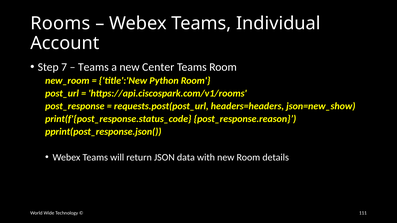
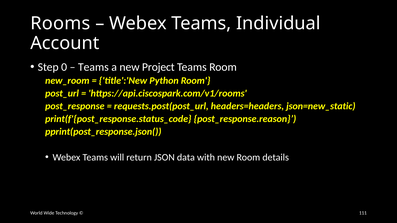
7: 7 -> 0
Center: Center -> Project
json=new_show: json=new_show -> json=new_static
